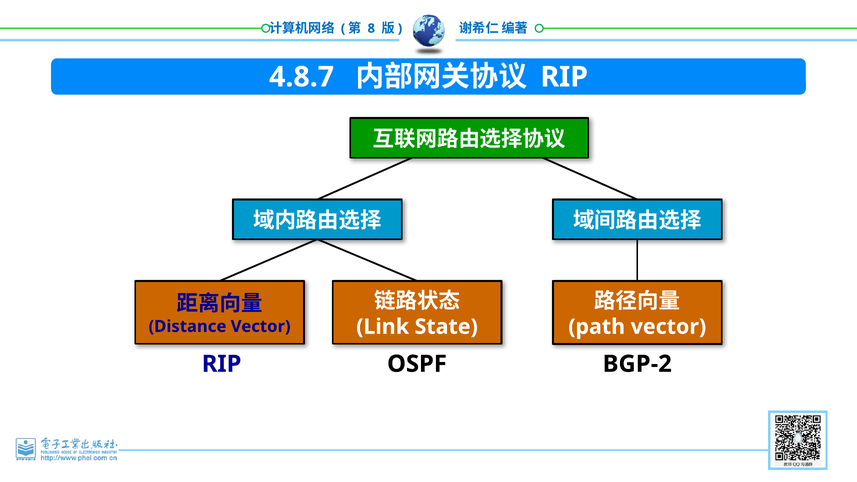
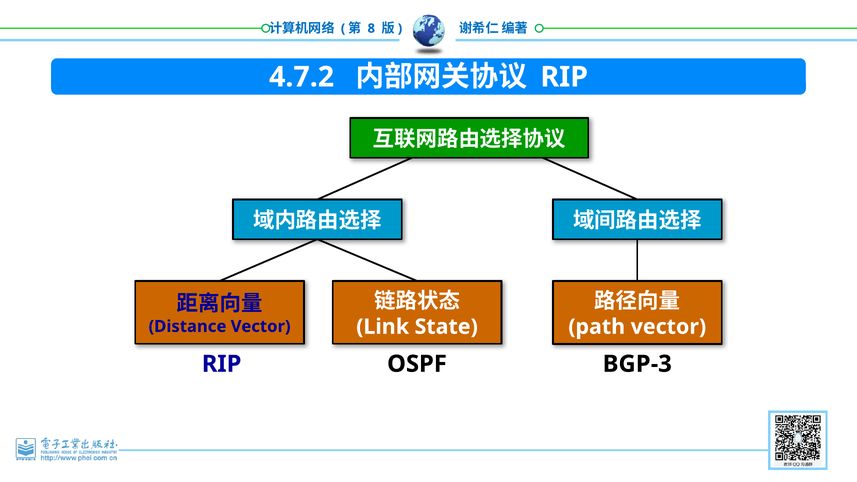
4.8.7: 4.8.7 -> 4.7.2
BGP-2: BGP-2 -> BGP-3
